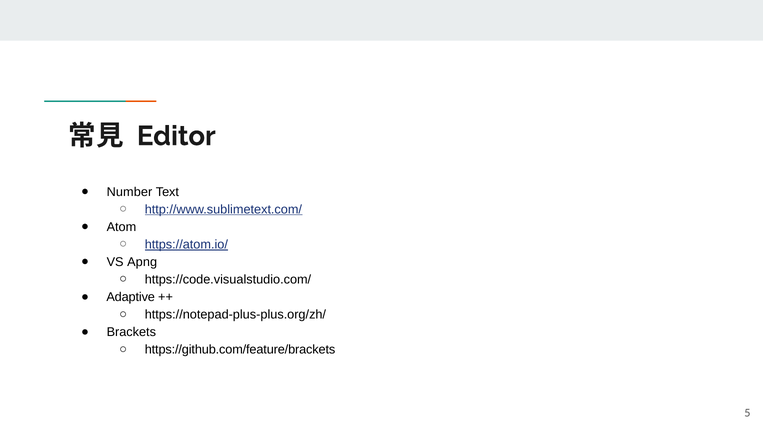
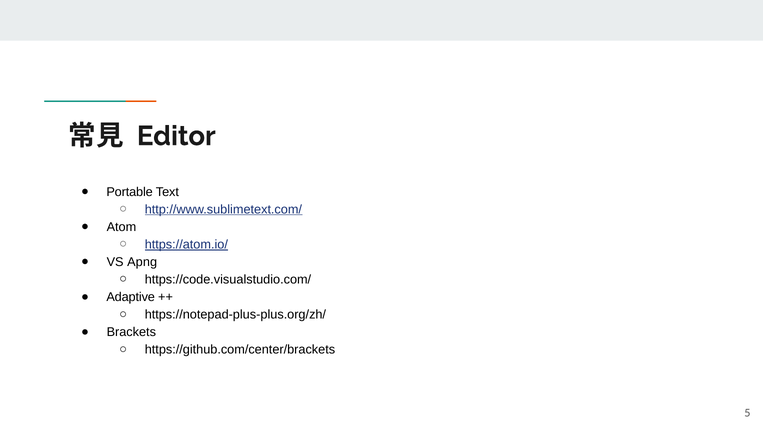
Number: Number -> Portable
https://github.com/feature/brackets: https://github.com/feature/brackets -> https://github.com/center/brackets
